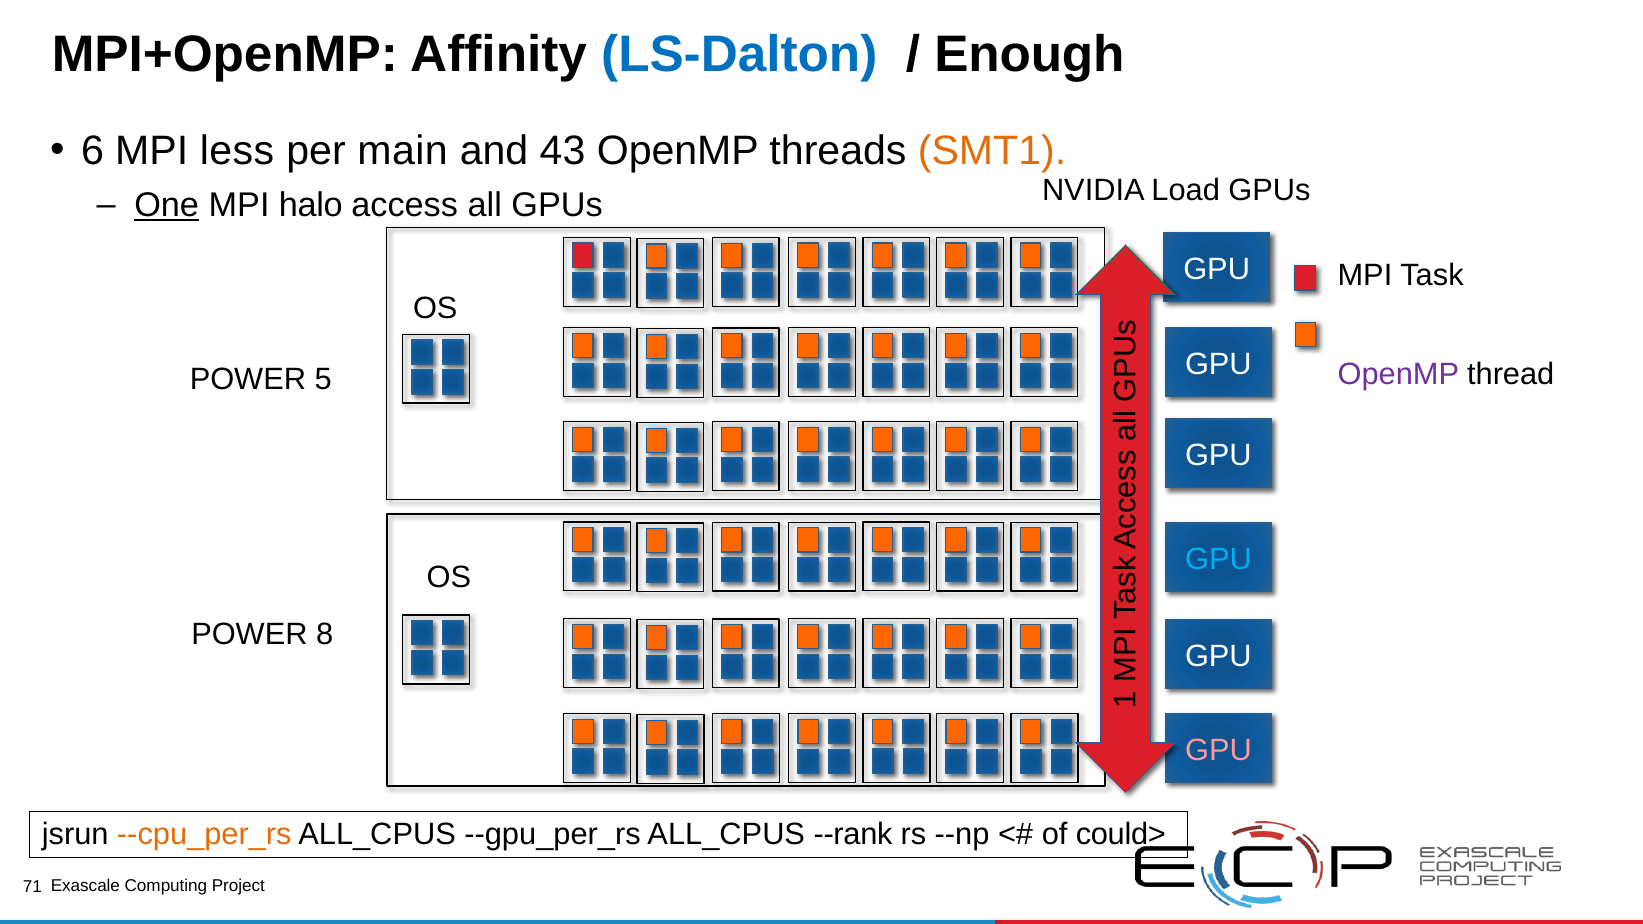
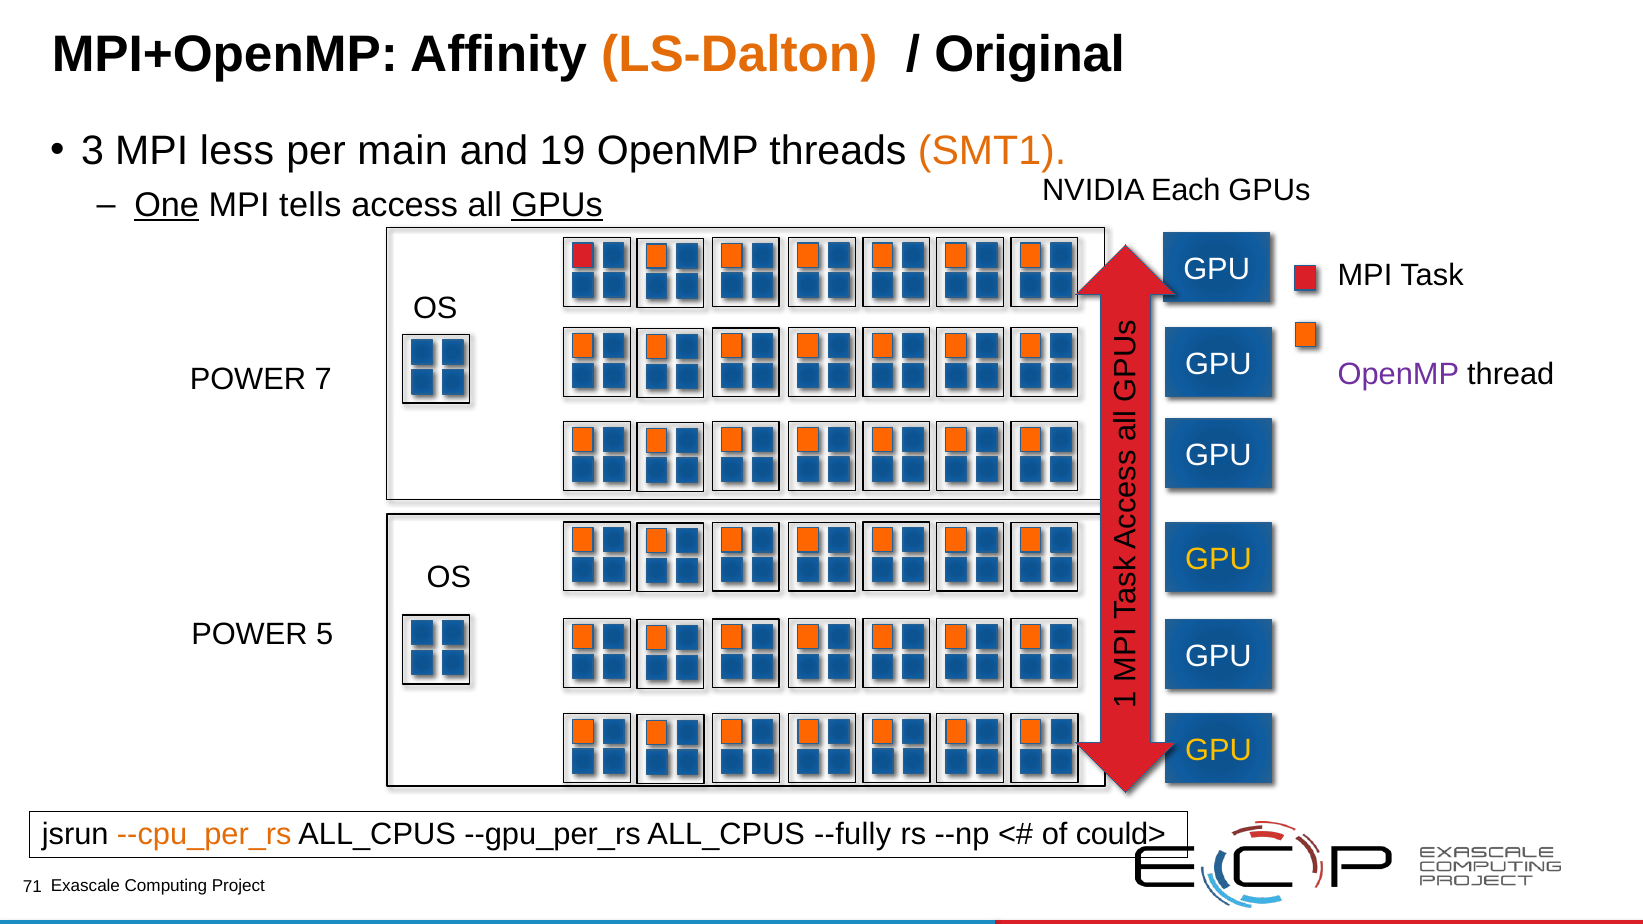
LS-Dalton colour: blue -> orange
Enough: Enough -> Original
6: 6 -> 3
43: 43 -> 19
Load: Load -> Each
halo: halo -> tells
GPUs at (557, 205) underline: none -> present
5: 5 -> 7
GPU at (1218, 560) colour: light blue -> yellow
8: 8 -> 5
GPU at (1218, 750) colour: pink -> yellow
--rank: --rank -> --fully
